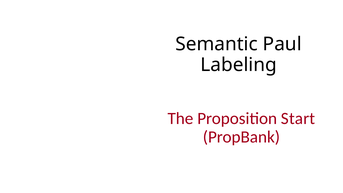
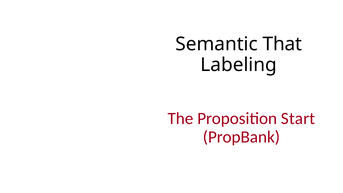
Paul: Paul -> That
